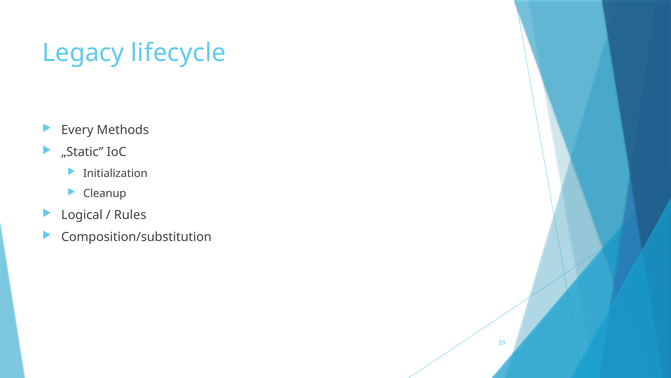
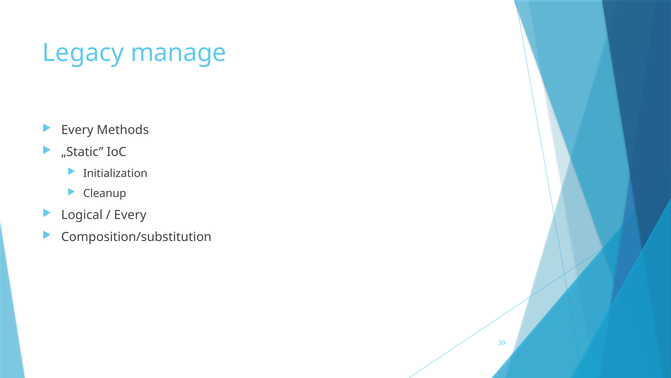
lifecycle: lifecycle -> manage
Rules at (130, 215): Rules -> Every
